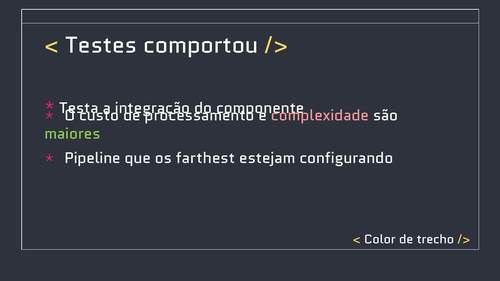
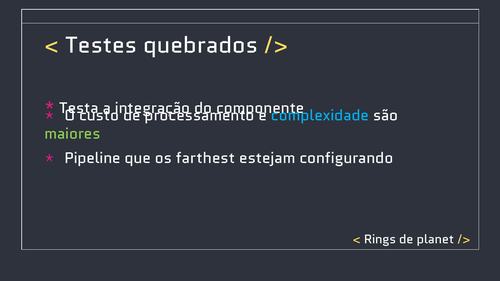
comportou: comportou -> quebrados
complexidade colour: pink -> light blue
Color: Color -> Rings
trecho: trecho -> planet
